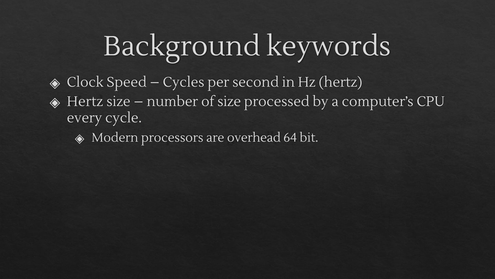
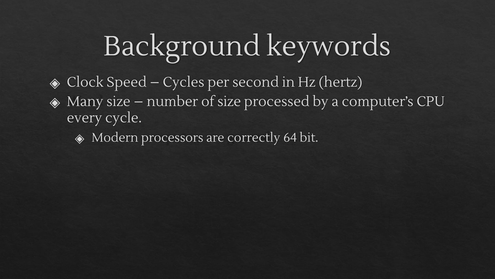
Hertz at (85, 101): Hertz -> Many
overhead: overhead -> correctly
